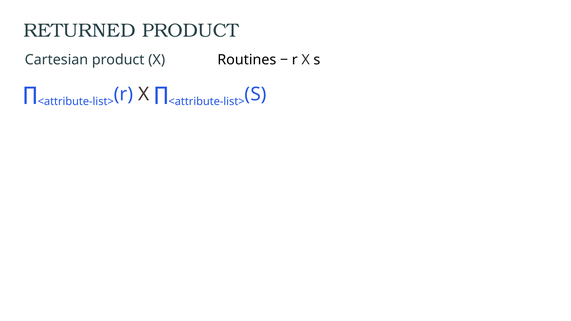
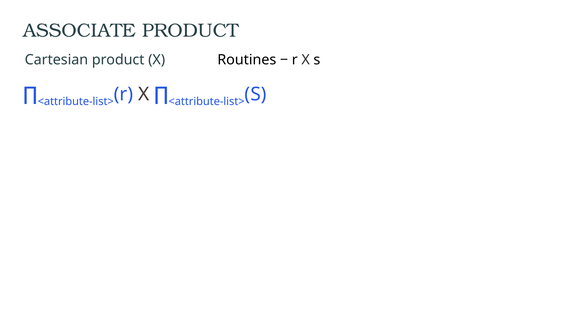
RETURNED: RETURNED -> ASSOCIATE
